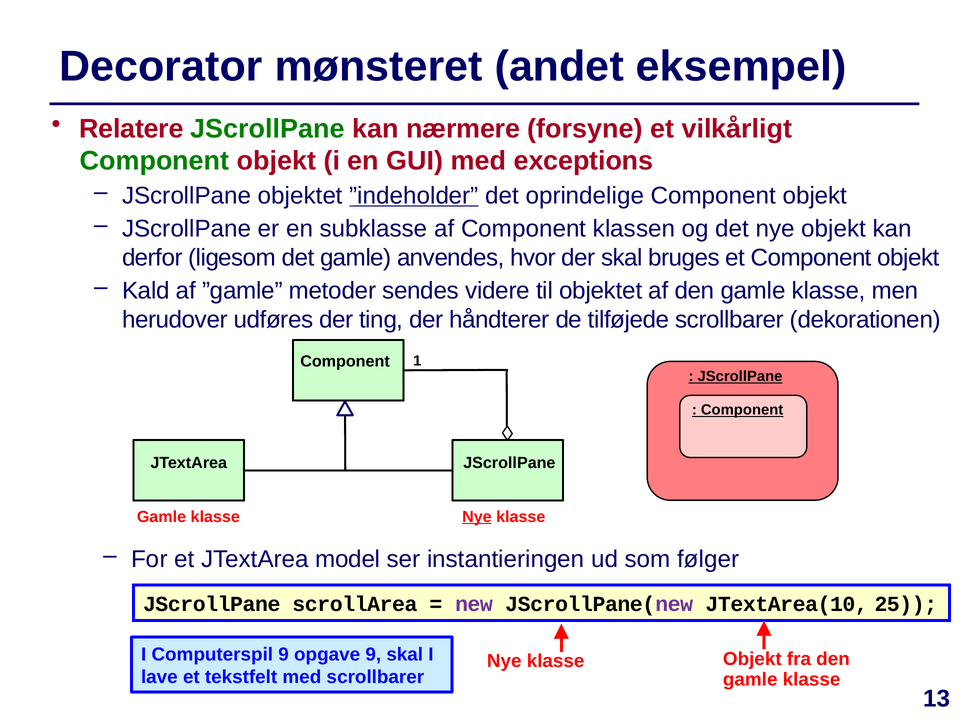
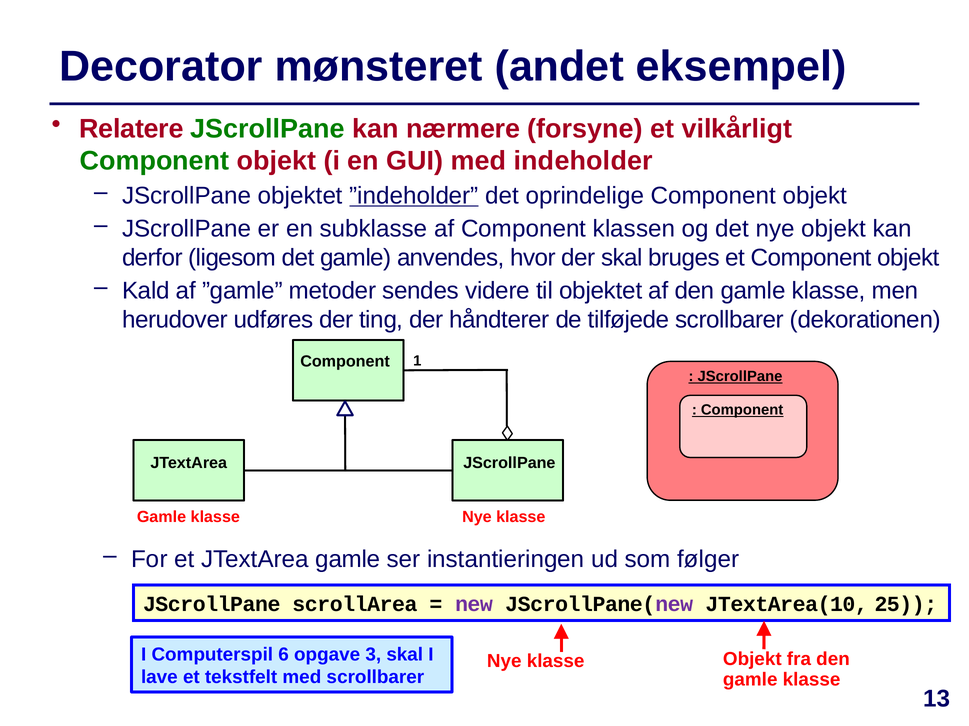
exceptions: exceptions -> indeholder
Nye at (477, 517) underline: present -> none
JTextArea model: model -> gamle
Computerspil 9: 9 -> 6
opgave 9: 9 -> 3
